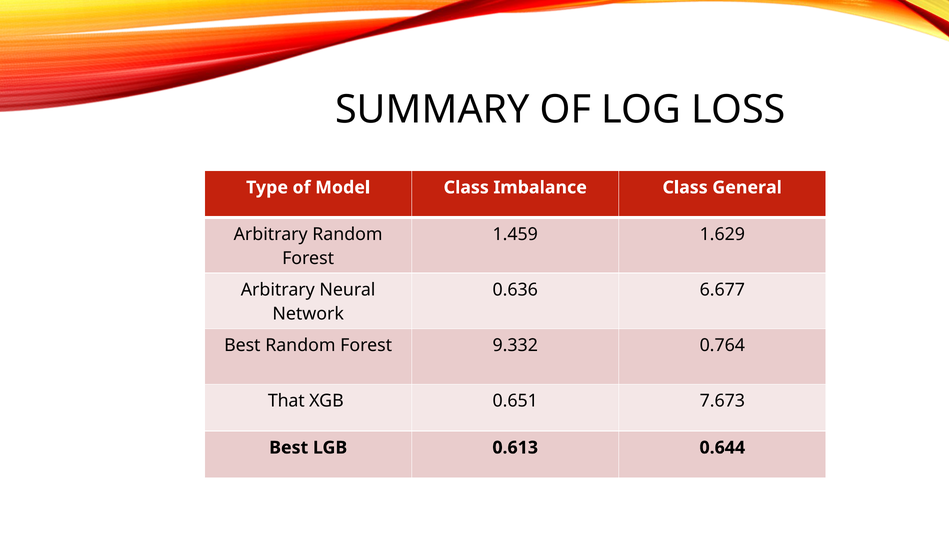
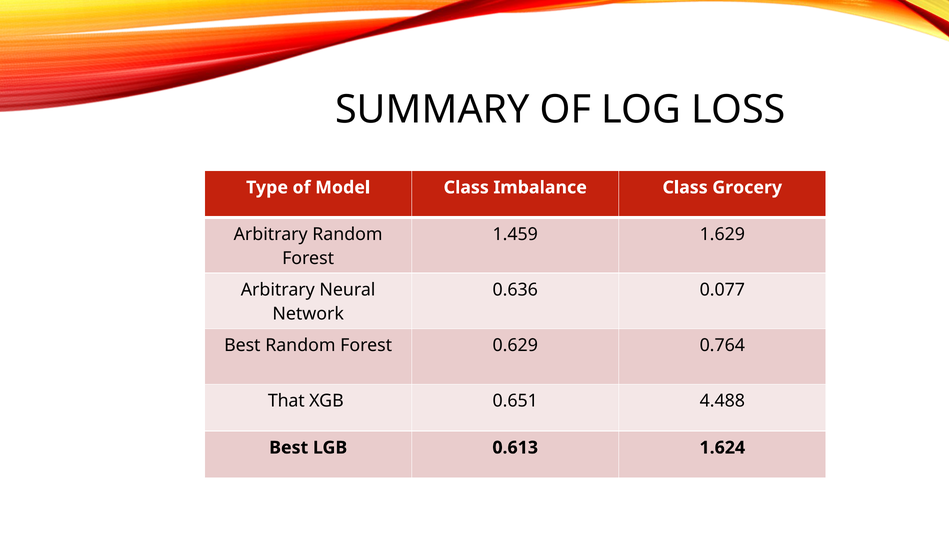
General: General -> Grocery
6.677: 6.677 -> 0.077
9.332: 9.332 -> 0.629
7.673: 7.673 -> 4.488
0.644: 0.644 -> 1.624
